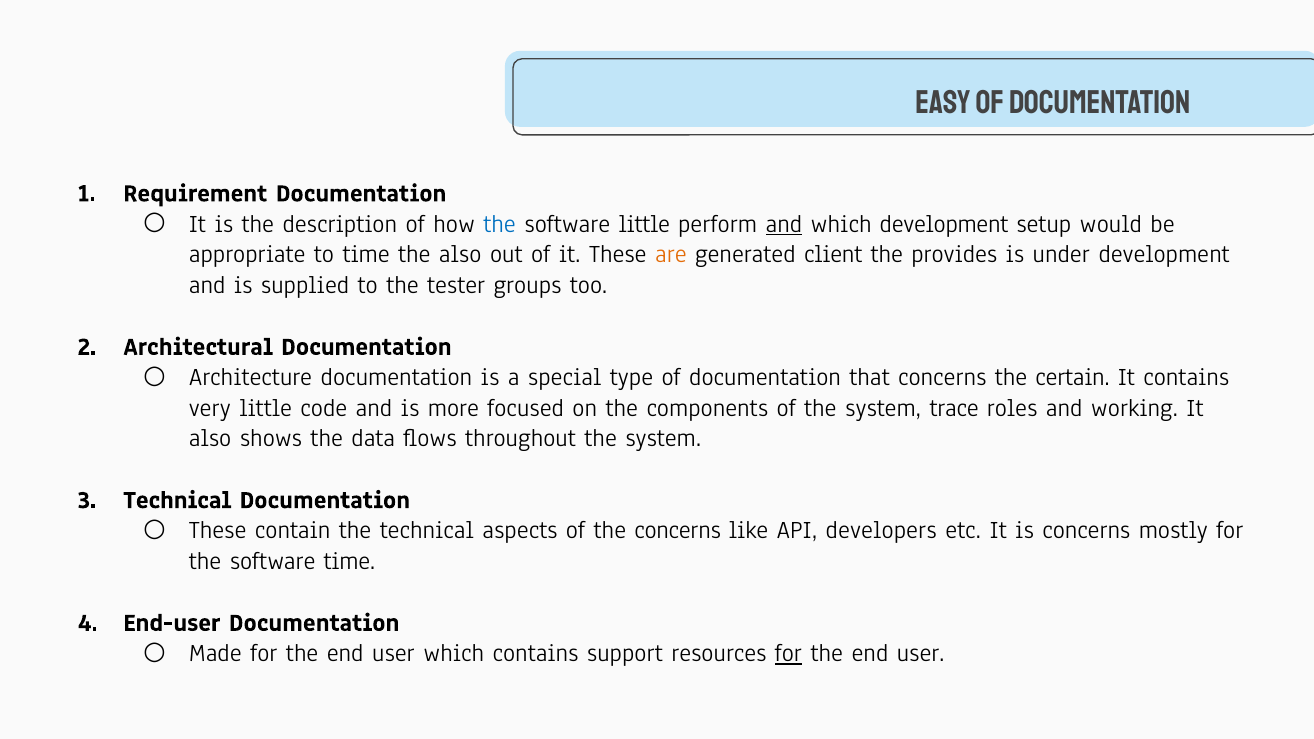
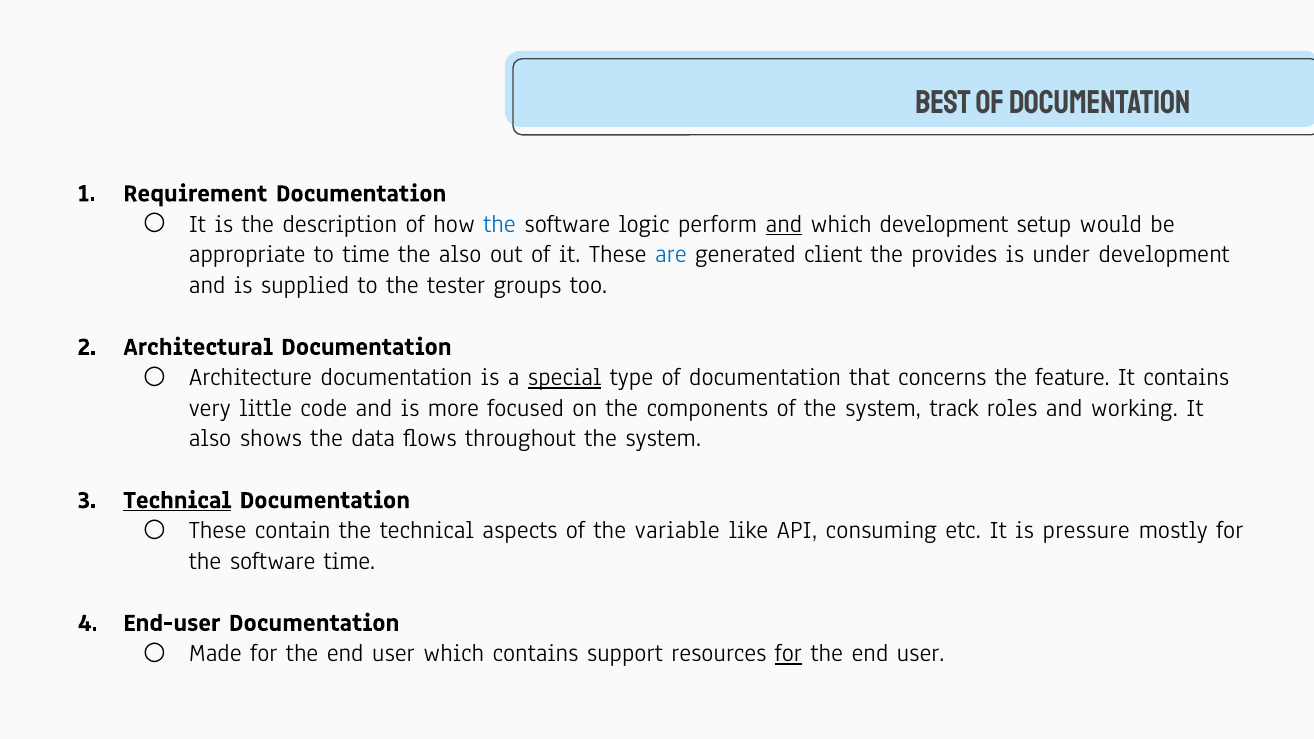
Easy: Easy -> Best
software little: little -> logic
are colour: orange -> blue
special underline: none -> present
certain: certain -> feature
trace: trace -> track
Technical at (177, 500) underline: none -> present
the concerns: concerns -> variable
developers: developers -> consuming
is concerns: concerns -> pressure
